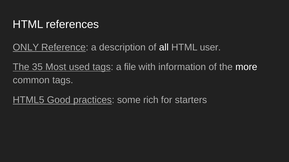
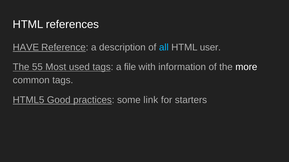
ONLY: ONLY -> HAVE
all colour: white -> light blue
35: 35 -> 55
rich: rich -> link
